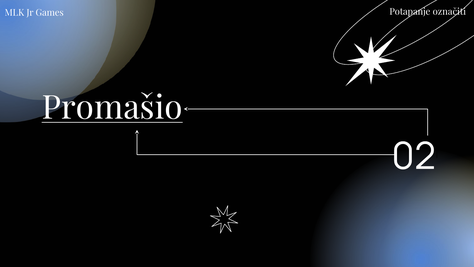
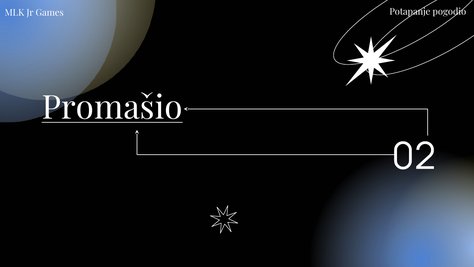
označiti: označiti -> pogodio
